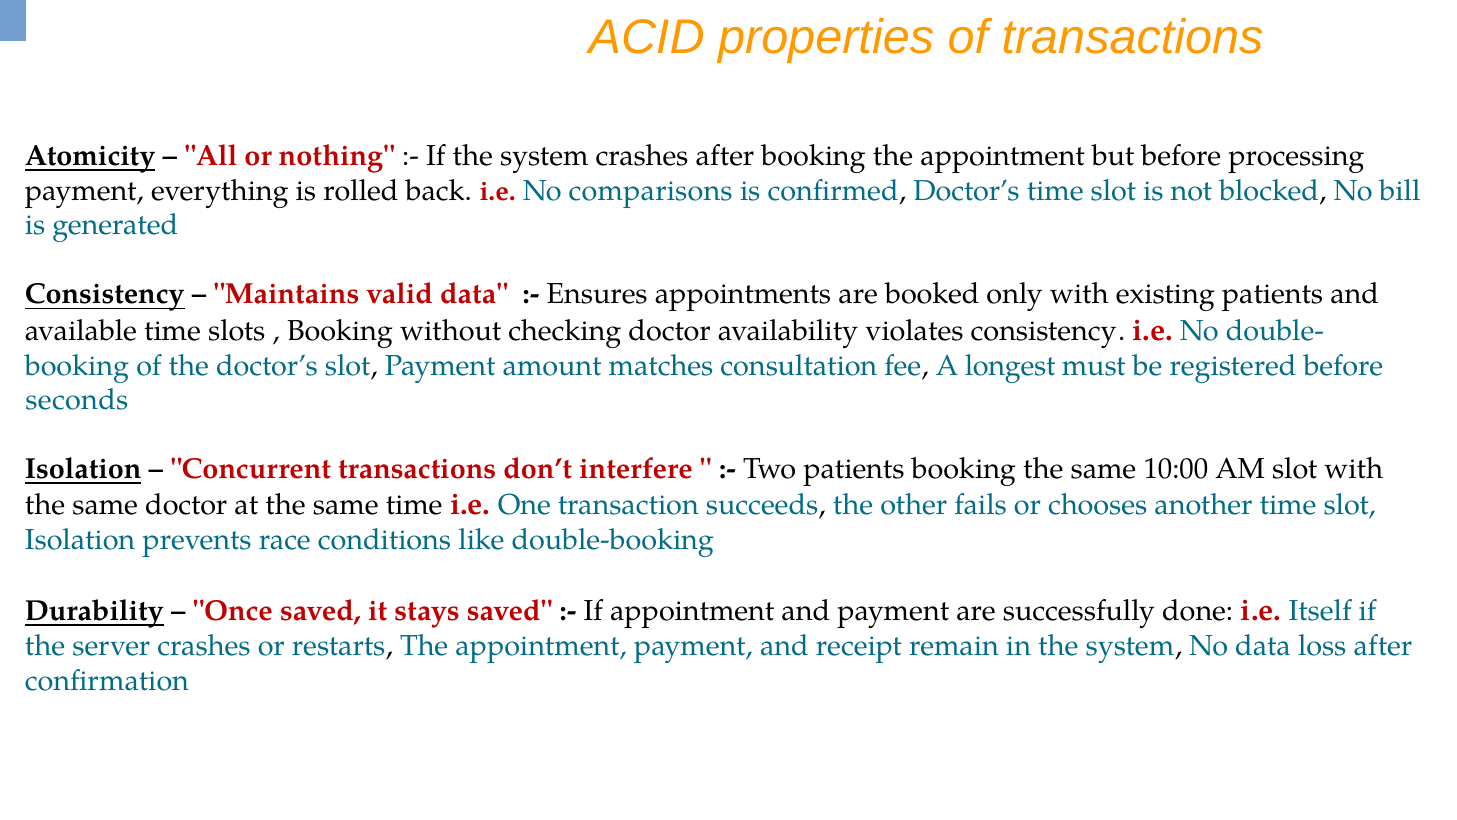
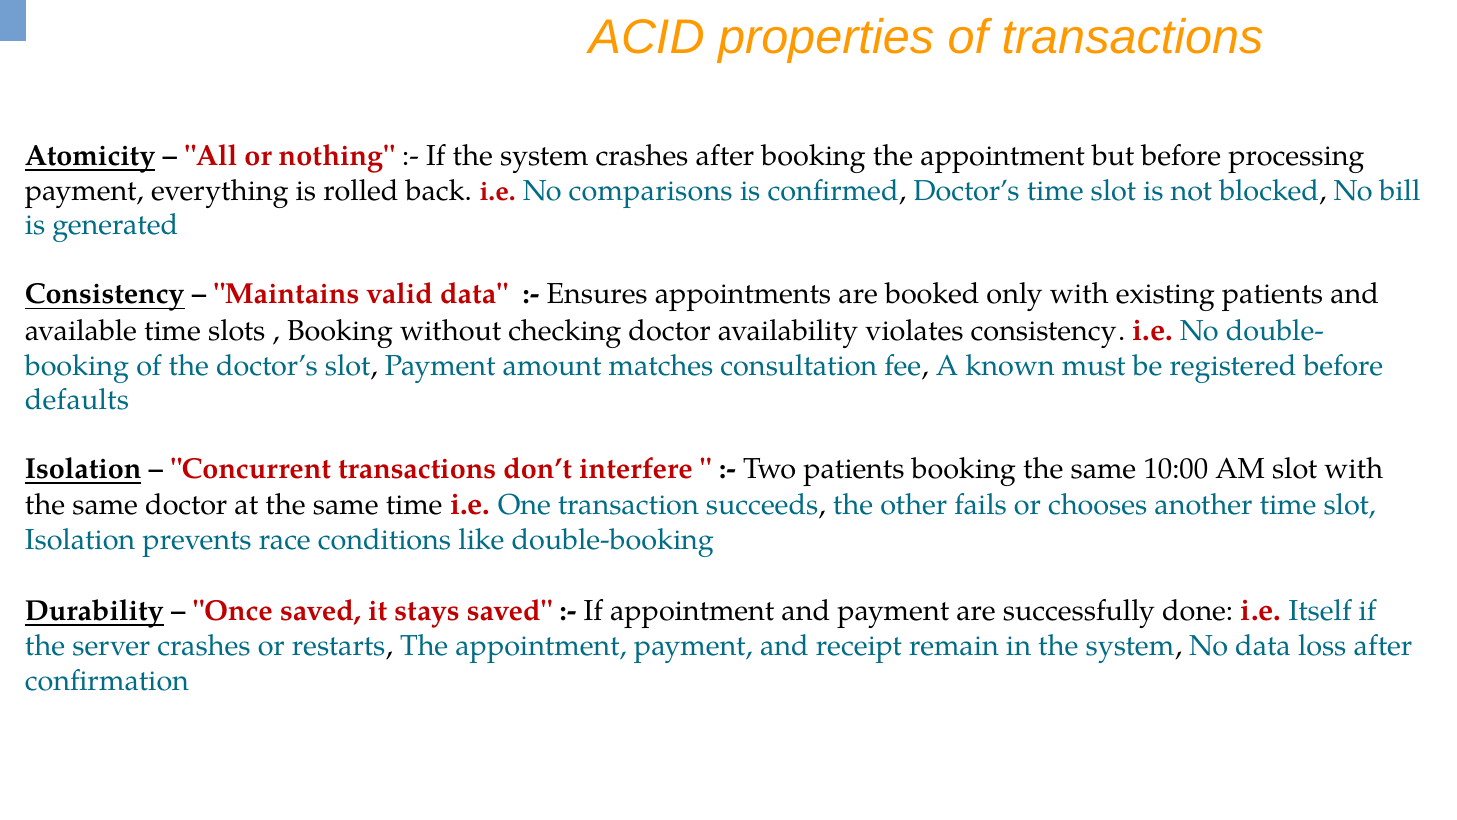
longest: longest -> known
seconds: seconds -> defaults
